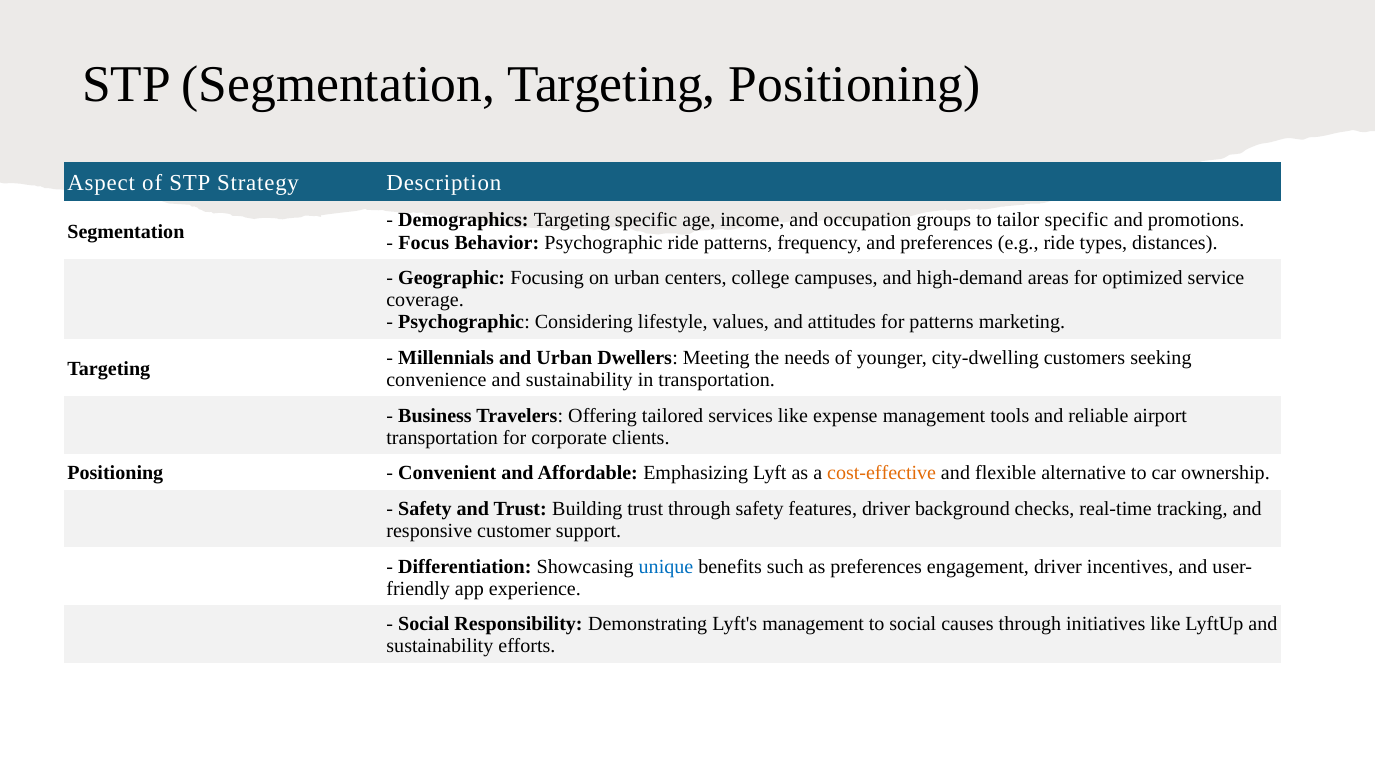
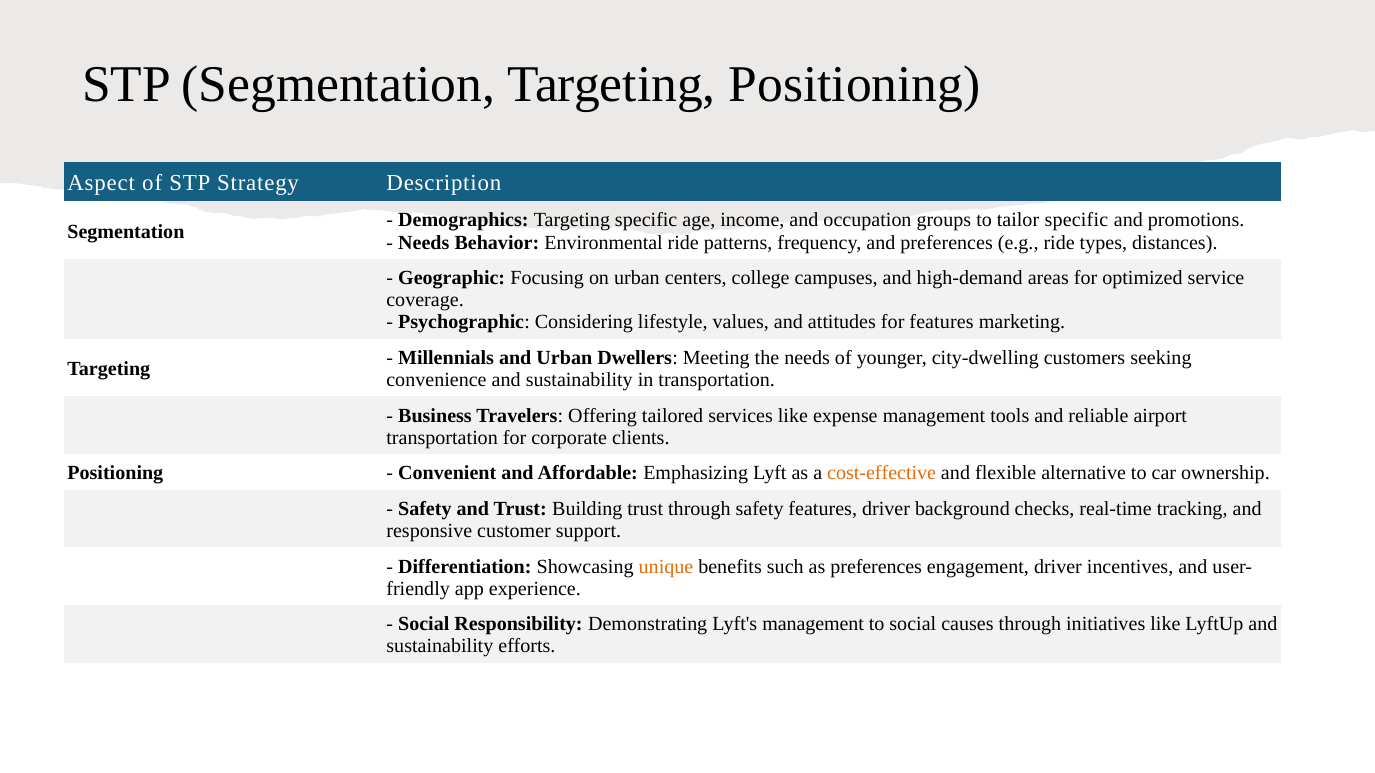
Focus at (424, 243): Focus -> Needs
Behavior Psychographic: Psychographic -> Environmental
for patterns: patterns -> features
unique colour: blue -> orange
